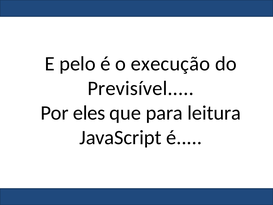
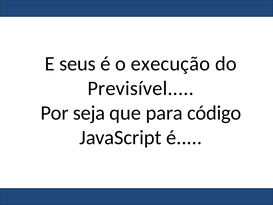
pelo: pelo -> seus
eles: eles -> seja
leitura: leitura -> código
